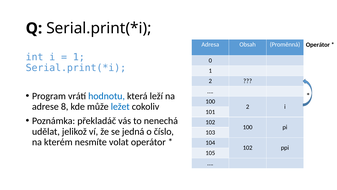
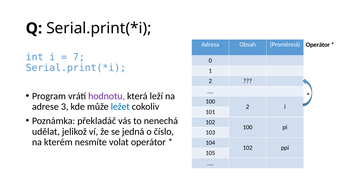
1 at (79, 57): 1 -> 7
hodnotu colour: blue -> purple
8: 8 -> 3
